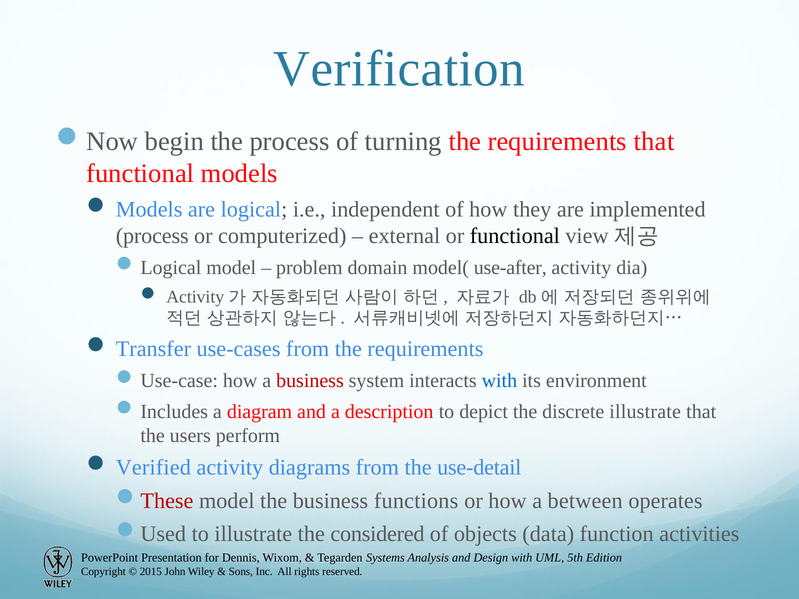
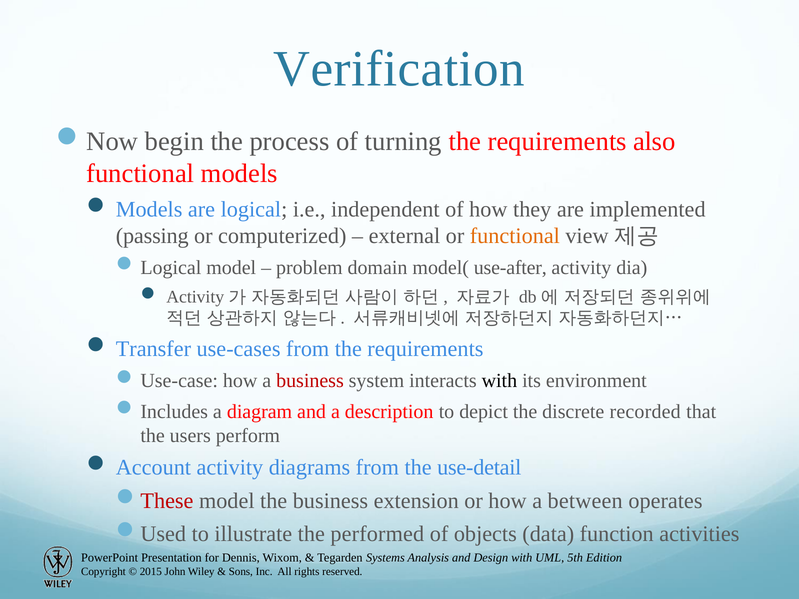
requirements that: that -> also
process at (152, 236): process -> passing
functional at (515, 236) colour: black -> orange
with at (499, 381) colour: blue -> black
discrete illustrate: illustrate -> recorded
Verified: Verified -> Account
functions: functions -> extension
considered: considered -> performed
